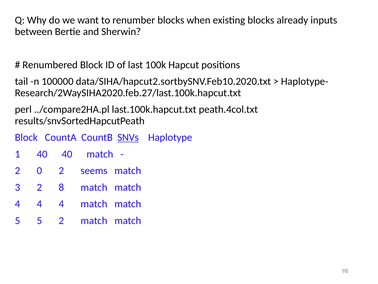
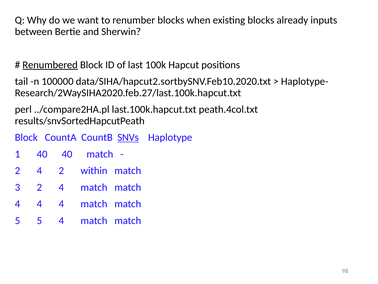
Renumbered underline: none -> present
0 at (39, 170): 0 -> 4
seems: seems -> within
3 2 8: 8 -> 4
5 2: 2 -> 4
